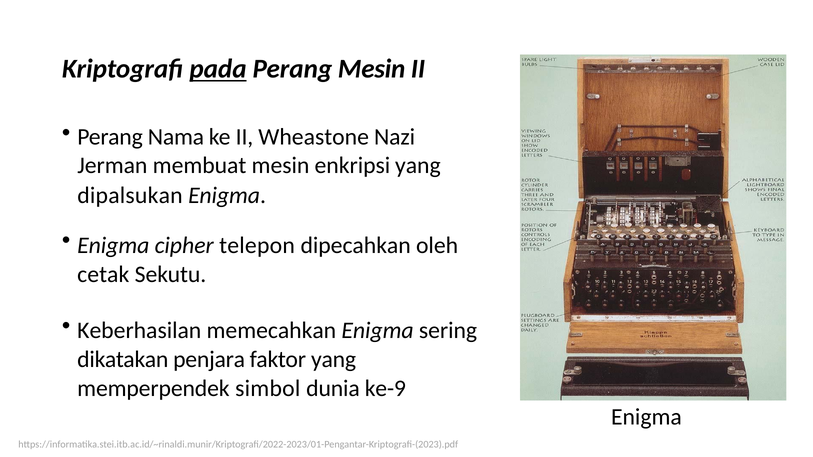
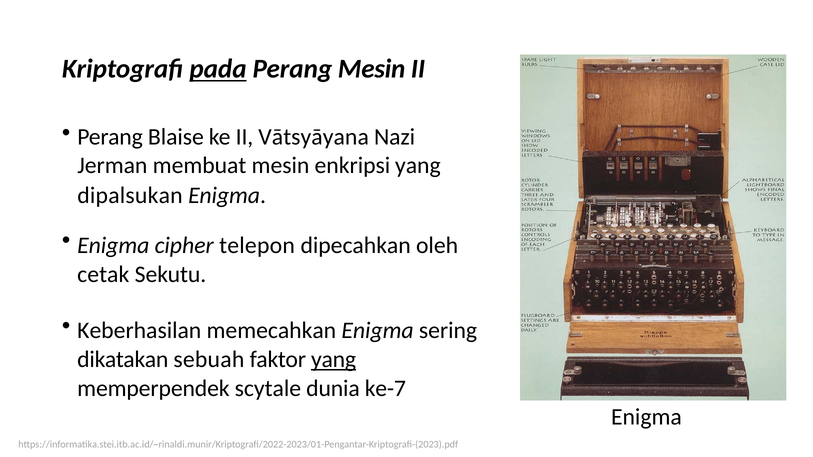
Nama: Nama -> Blaise
Wheastone: Wheastone -> Vātsyāyana
penjara: penjara -> sebuah
yang at (334, 360) underline: none -> present
simbol: simbol -> scytale
ke-9: ke-9 -> ke-7
